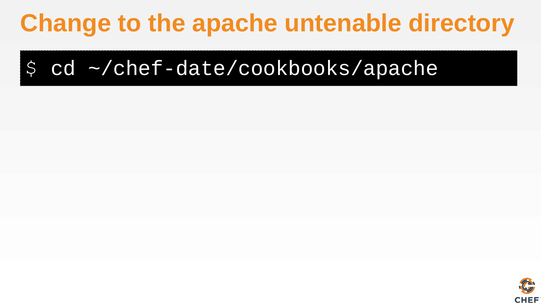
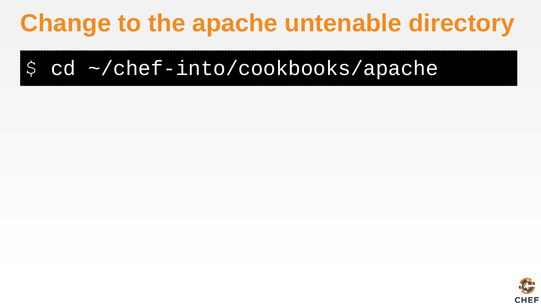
~/chef-date/cookbooks/apache: ~/chef-date/cookbooks/apache -> ~/chef-into/cookbooks/apache
